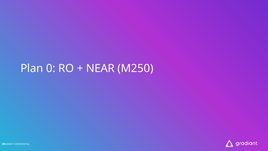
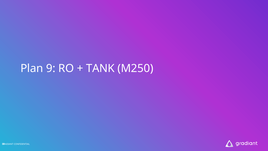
0: 0 -> 9
NEAR: NEAR -> TANK
